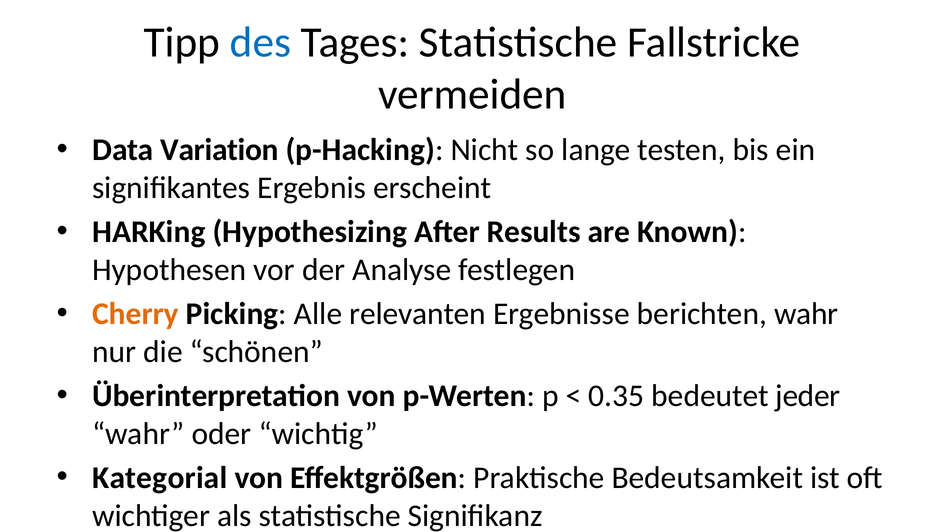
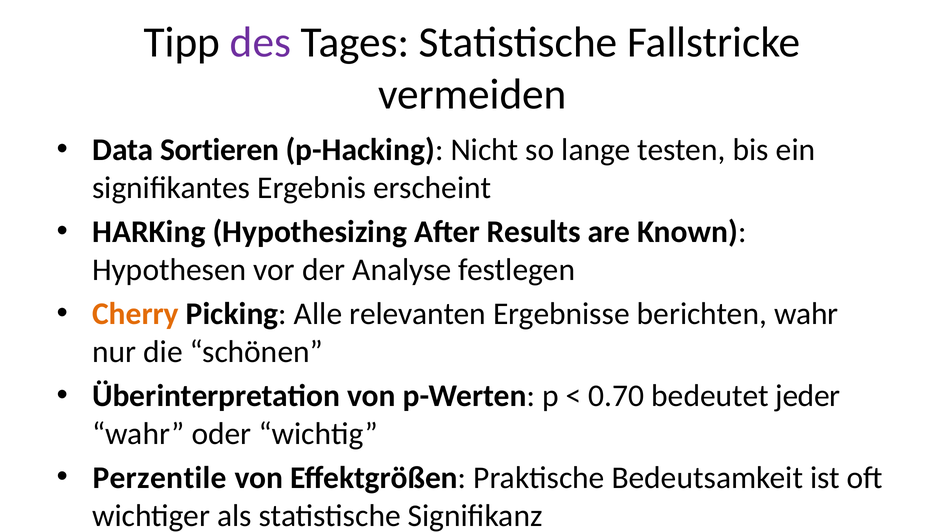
des colour: blue -> purple
Variation: Variation -> Sortieren
0.35: 0.35 -> 0.70
Kategorial: Kategorial -> Perzentile
